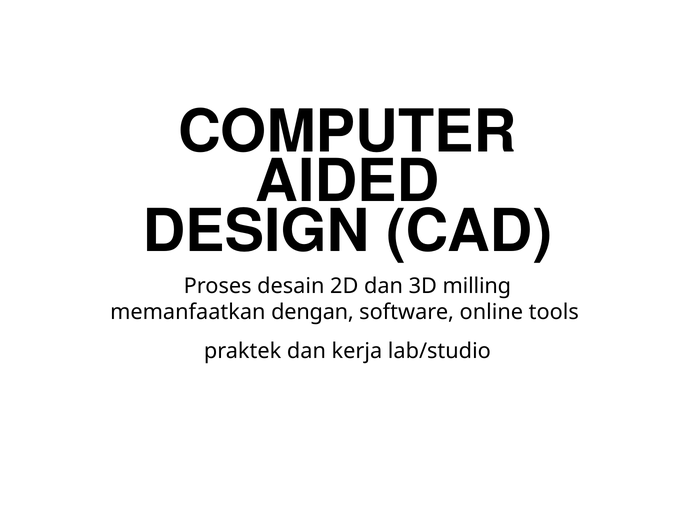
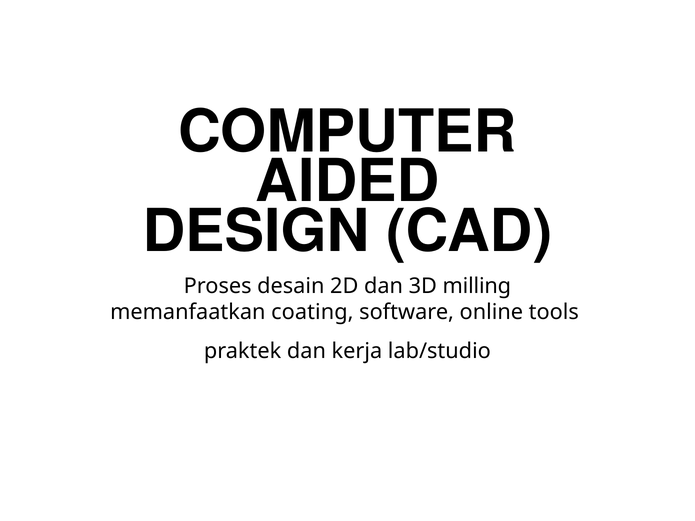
dengan: dengan -> coating
